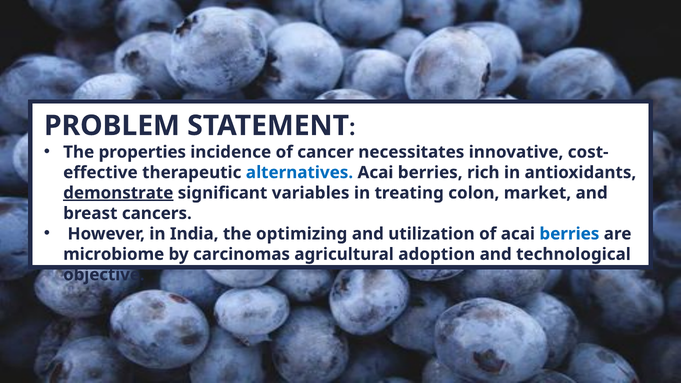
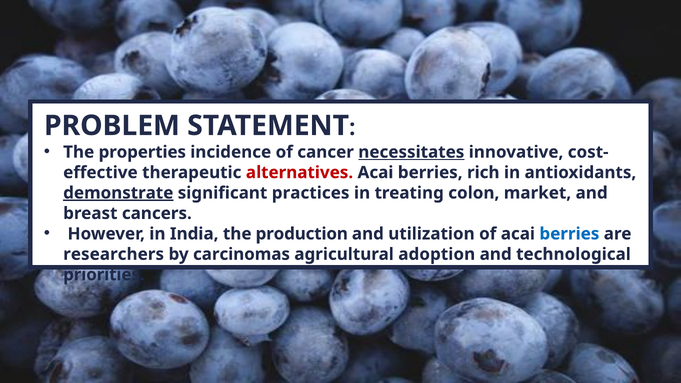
necessitates underline: none -> present
alternatives colour: blue -> red
variables: variables -> practices
optimizing: optimizing -> production
microbiome: microbiome -> researchers
objective: objective -> priorities
